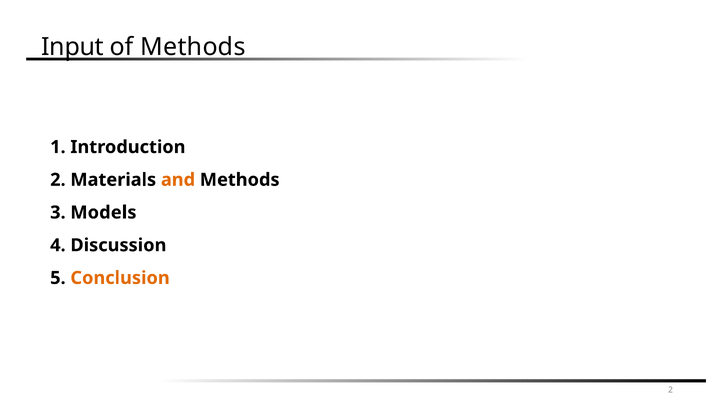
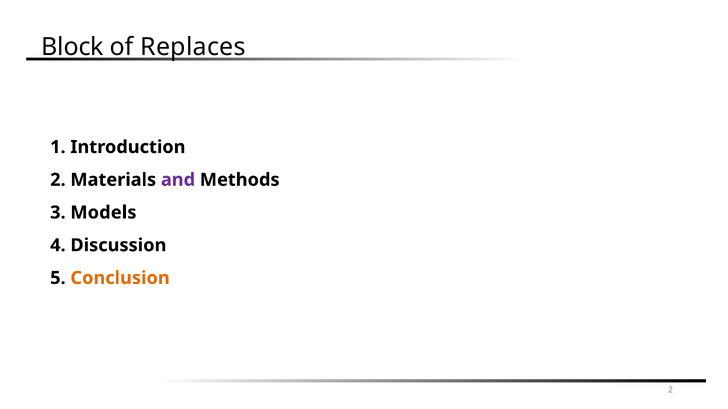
Input: Input -> Block
of Methods: Methods -> Replaces
and colour: orange -> purple
